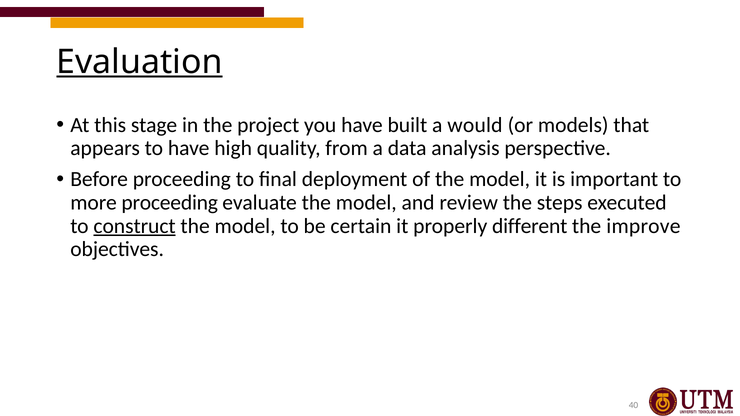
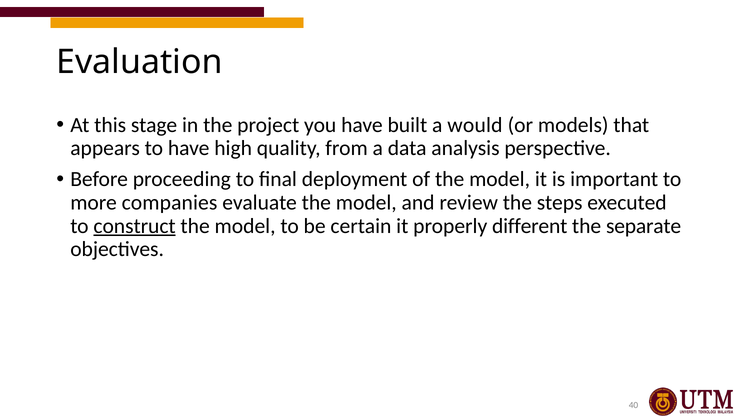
Evaluation underline: present -> none
more proceeding: proceeding -> companies
improve: improve -> separate
